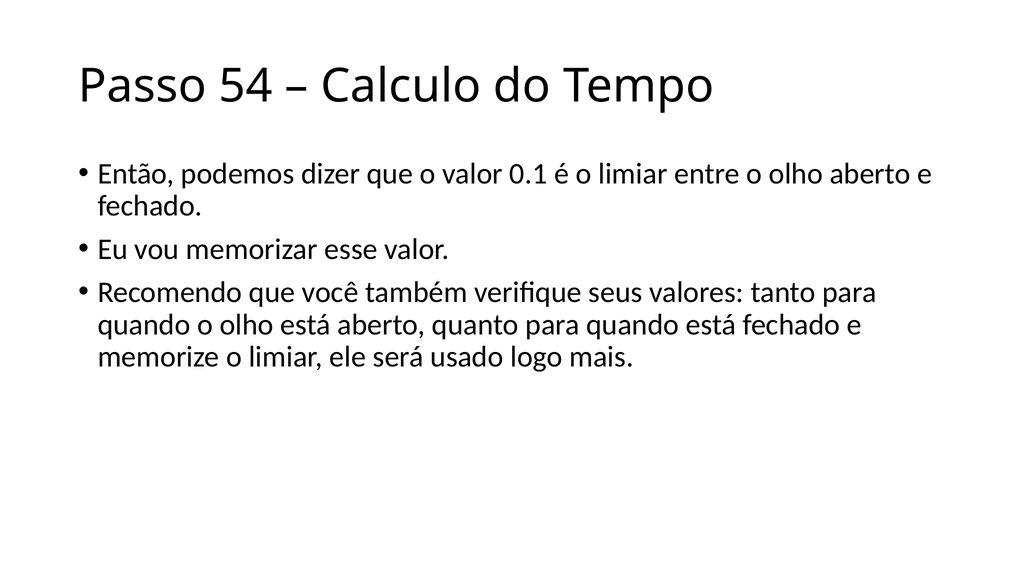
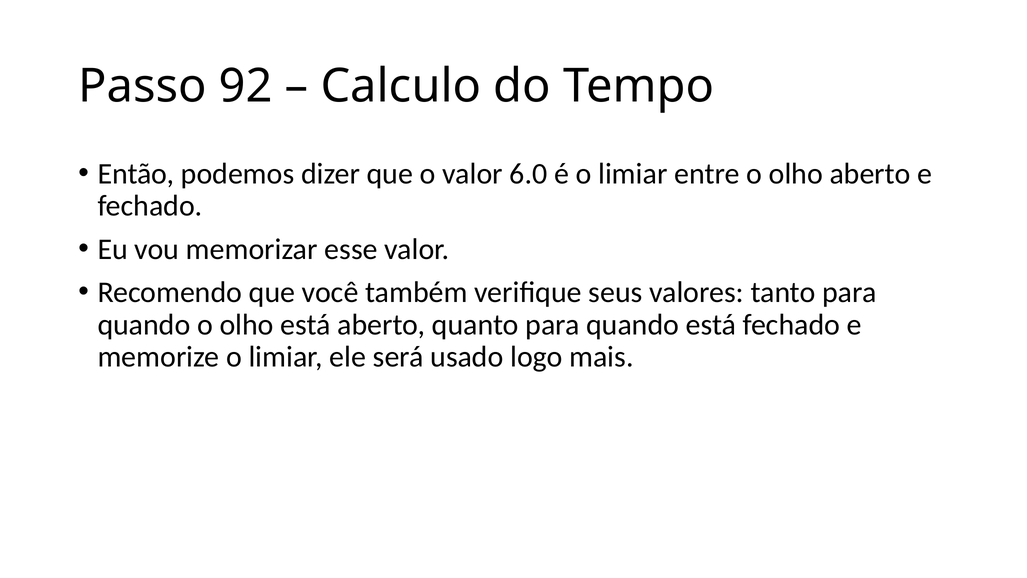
54: 54 -> 92
0.1: 0.1 -> 6.0
